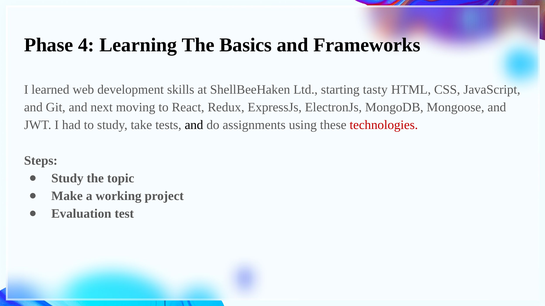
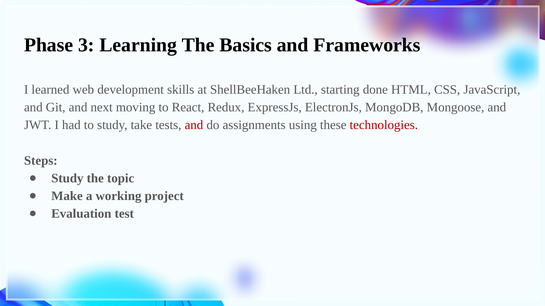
4: 4 -> 3
tasty: tasty -> done
and at (194, 125) colour: black -> red
